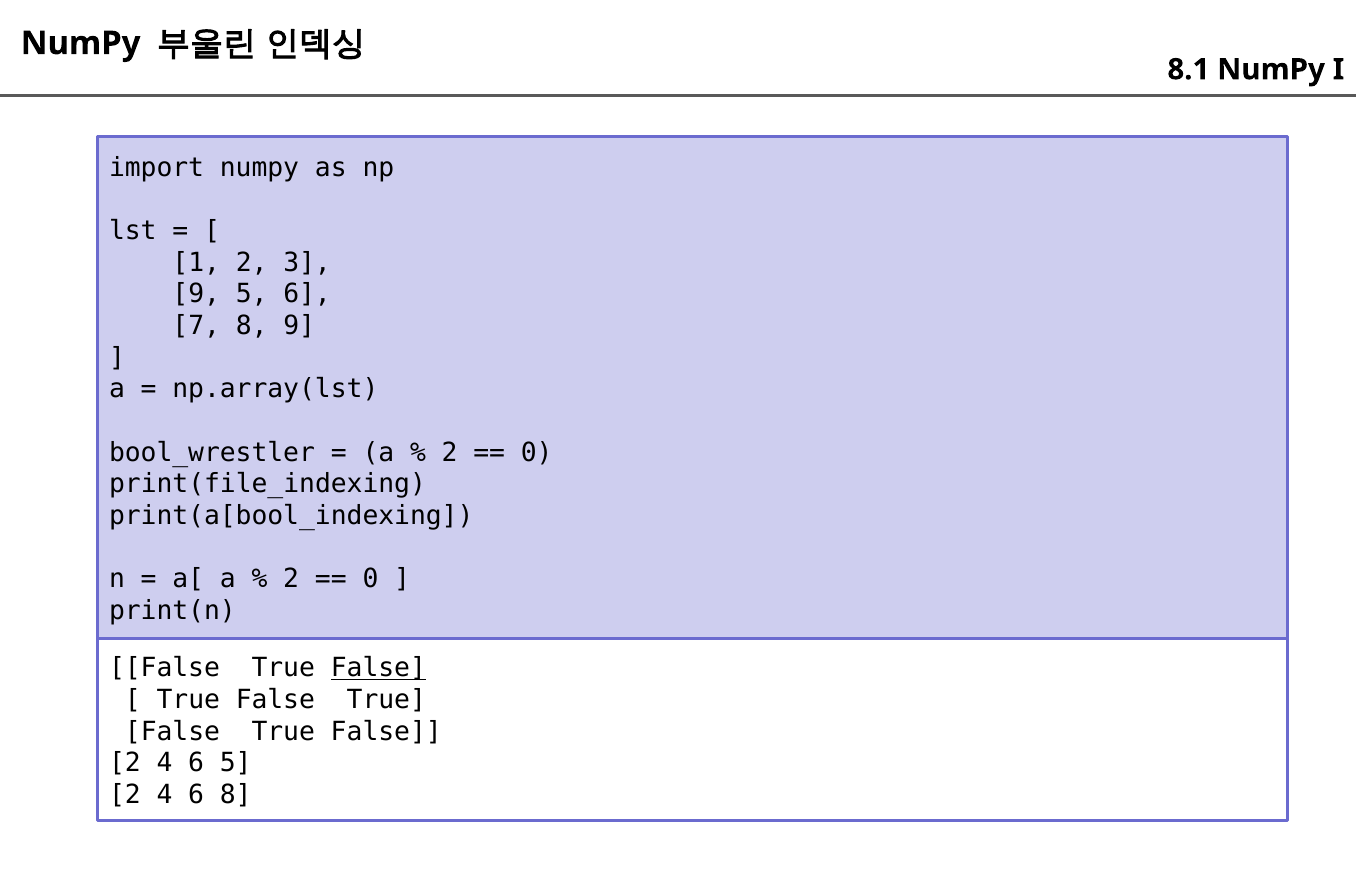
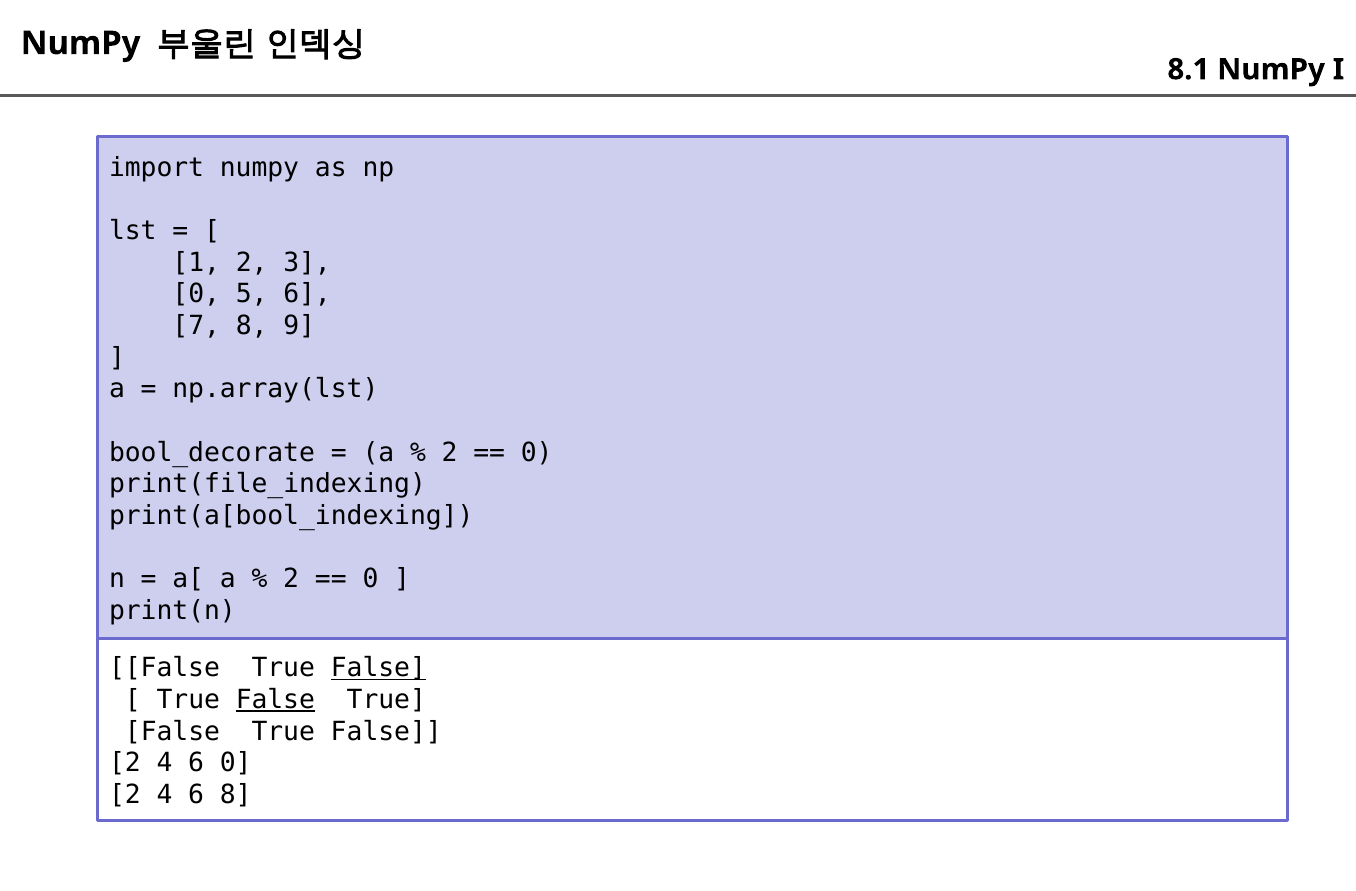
9 at (196, 294): 9 -> 0
bool_wrestler: bool_wrestler -> bool_decorate
False at (275, 699) underline: none -> present
6 5: 5 -> 0
